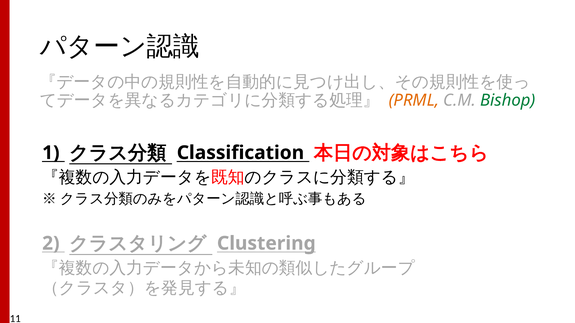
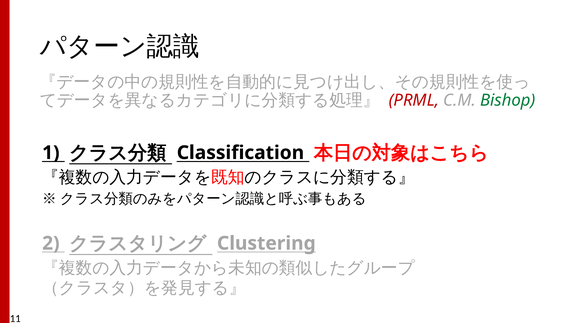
PRML colour: orange -> red
